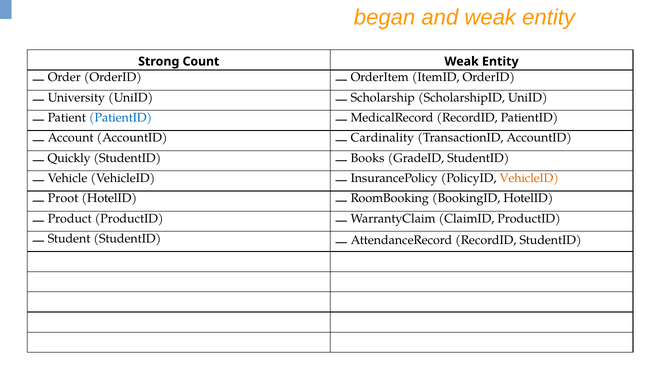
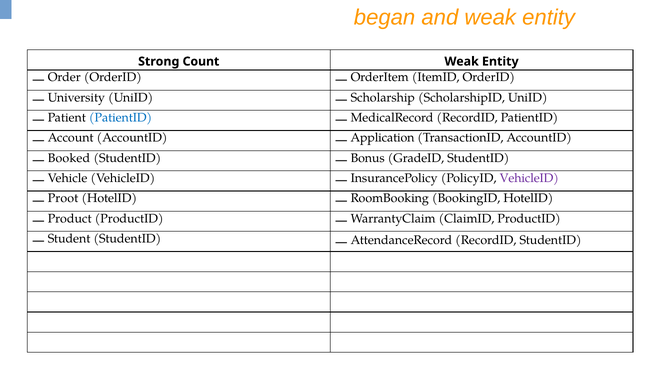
Cardinality: Cardinality -> Application
Quickly: Quickly -> Booked
Books: Books -> Bonus
VehicleID at (529, 178) colour: orange -> purple
